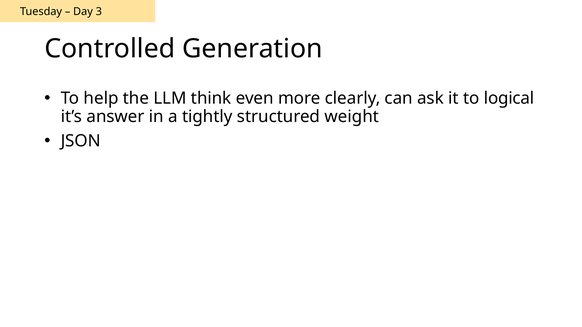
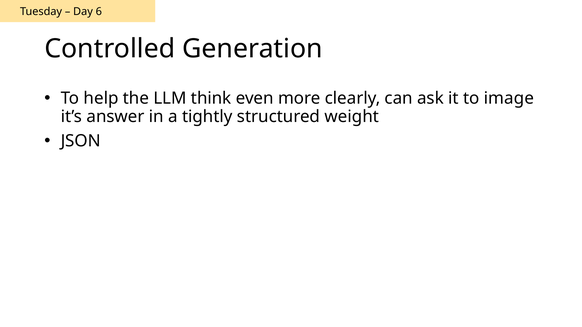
3: 3 -> 6
logical: logical -> image
